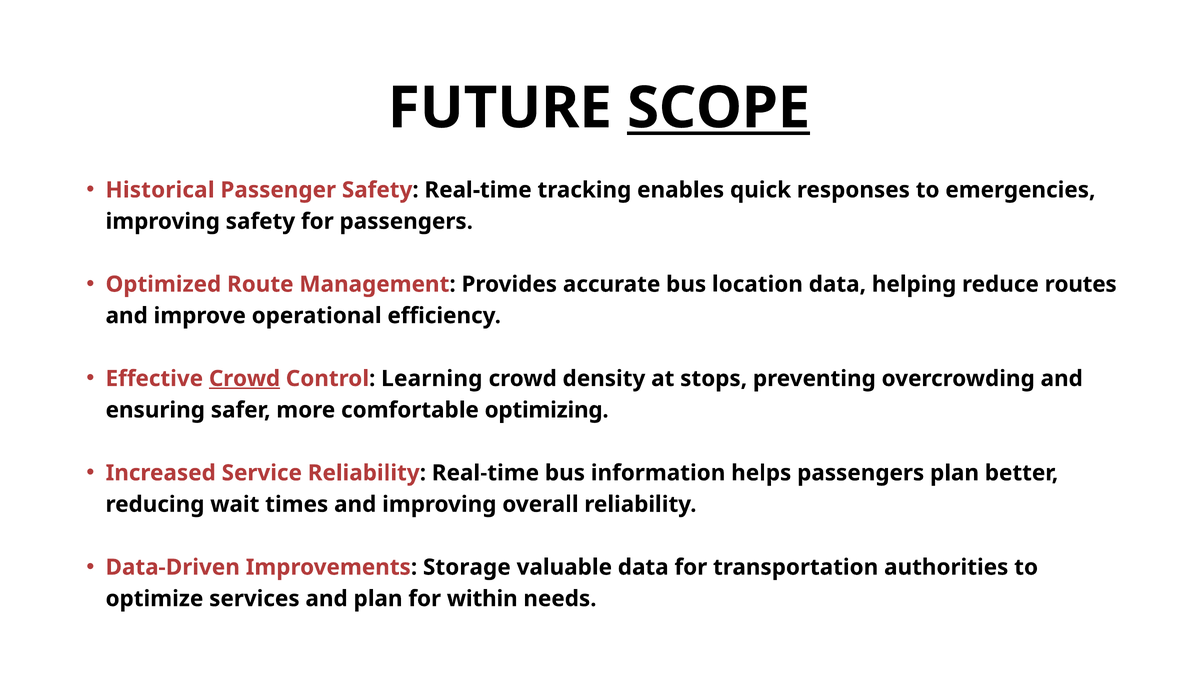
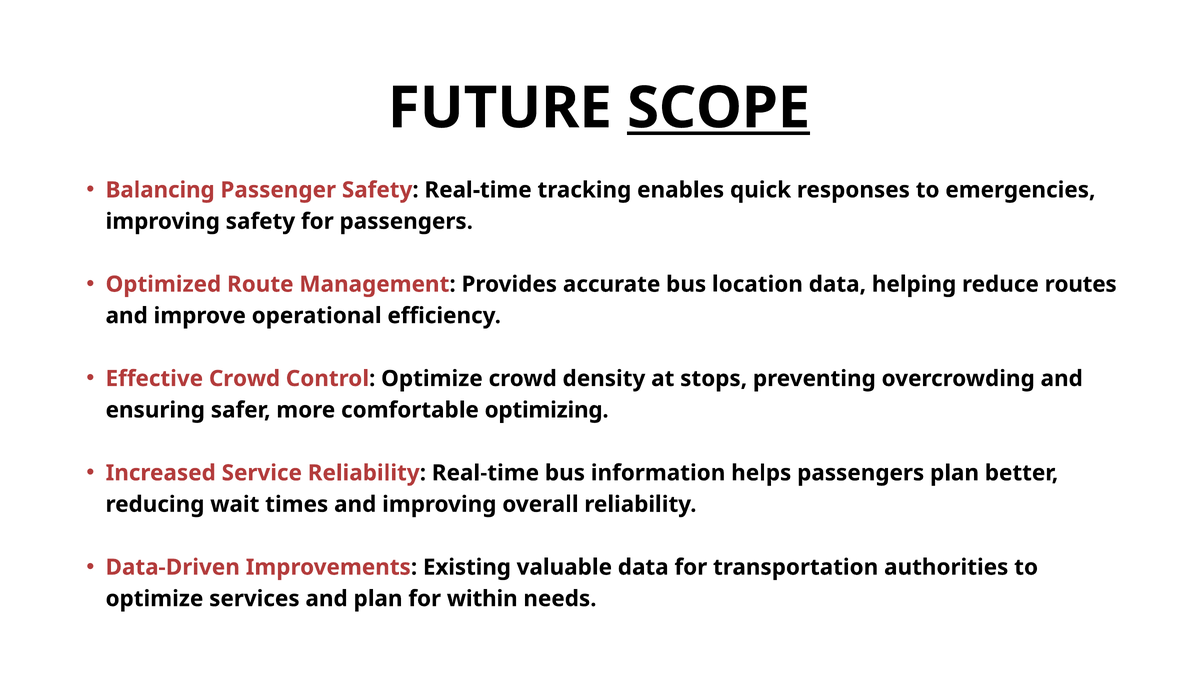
Historical: Historical -> Balancing
Crowd at (245, 379) underline: present -> none
Control Learning: Learning -> Optimize
Storage: Storage -> Existing
